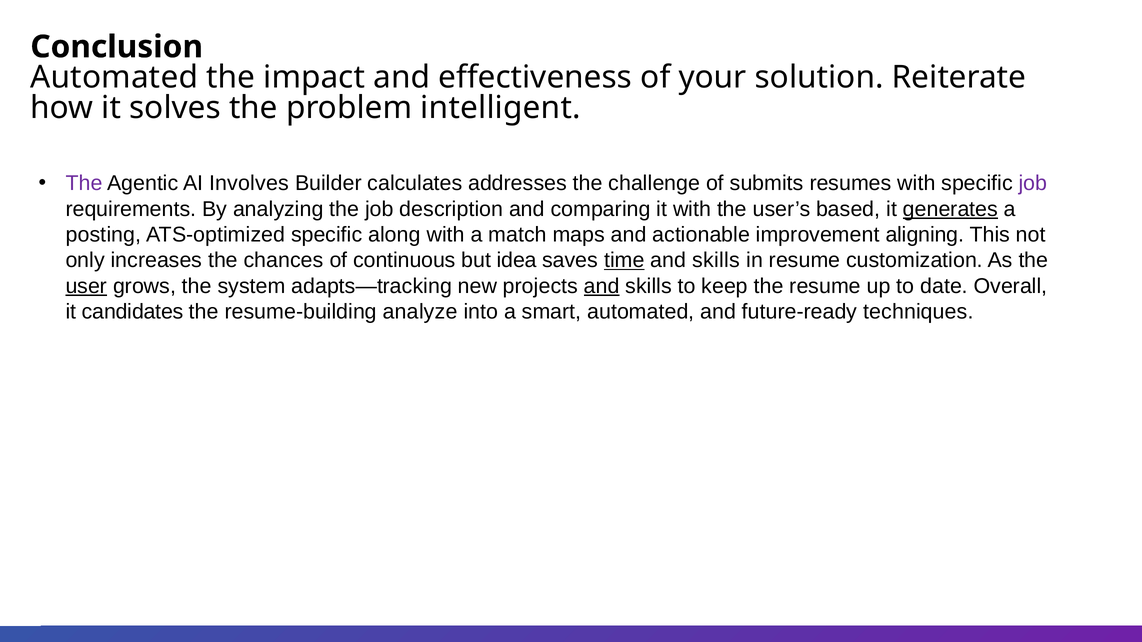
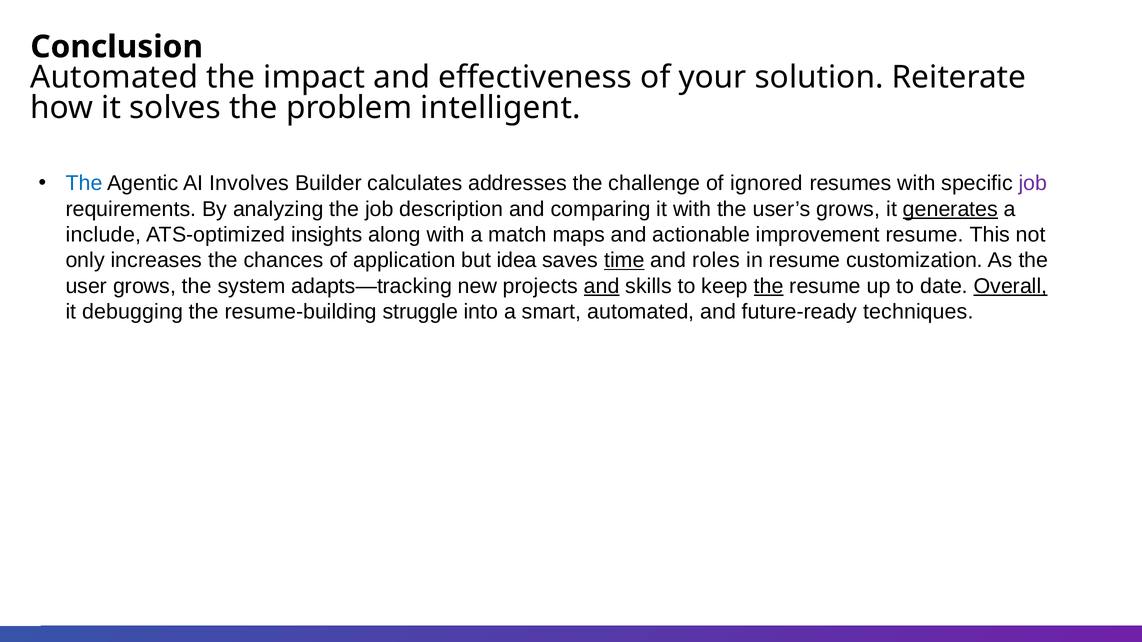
The at (84, 183) colour: purple -> blue
submits: submits -> ignored
user’s based: based -> grows
posting: posting -> include
ATS-optimized specific: specific -> insights
improvement aligning: aligning -> resume
continuous: continuous -> application
skills at (716, 261): skills -> roles
user underline: present -> none
the at (769, 286) underline: none -> present
Overall underline: none -> present
candidates: candidates -> debugging
analyze: analyze -> struggle
